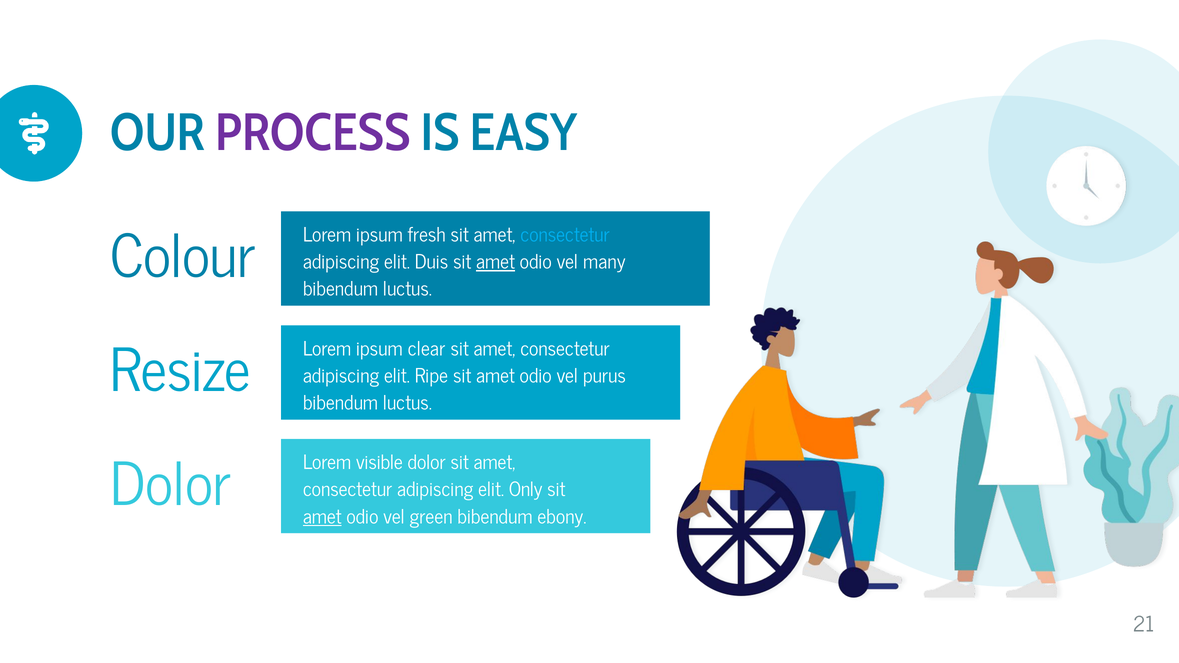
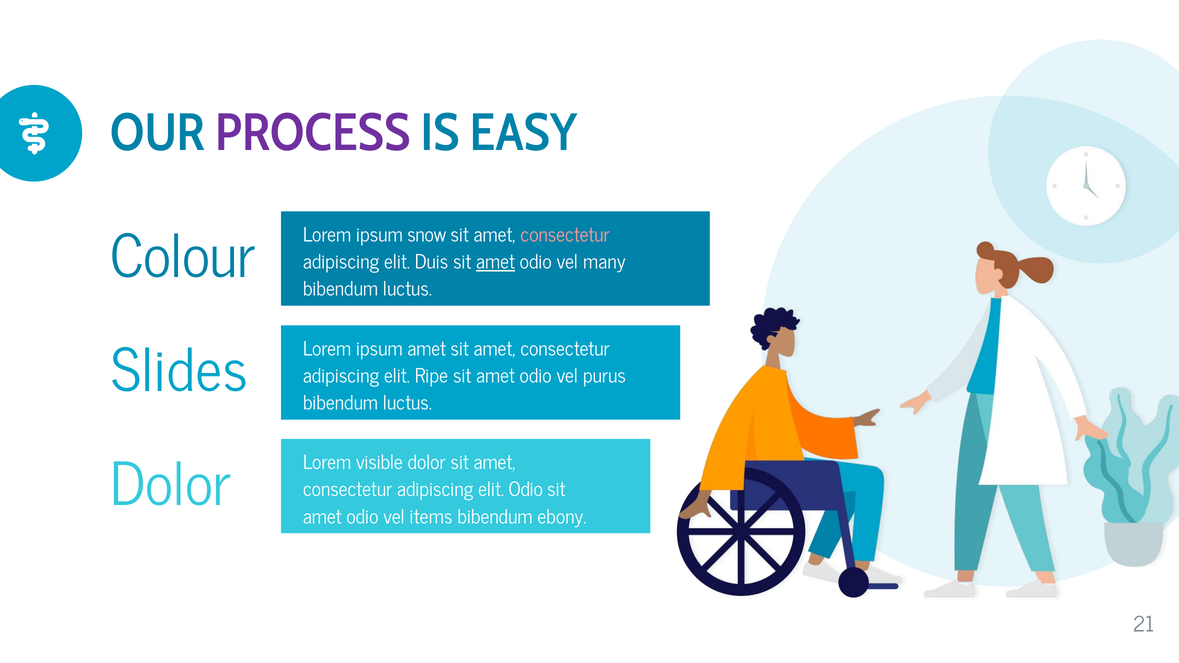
fresh: fresh -> snow
consectetur at (565, 235) colour: light blue -> pink
ipsum clear: clear -> amet
Resize: Resize -> Slides
elit Only: Only -> Odio
amet at (322, 517) underline: present -> none
green: green -> items
